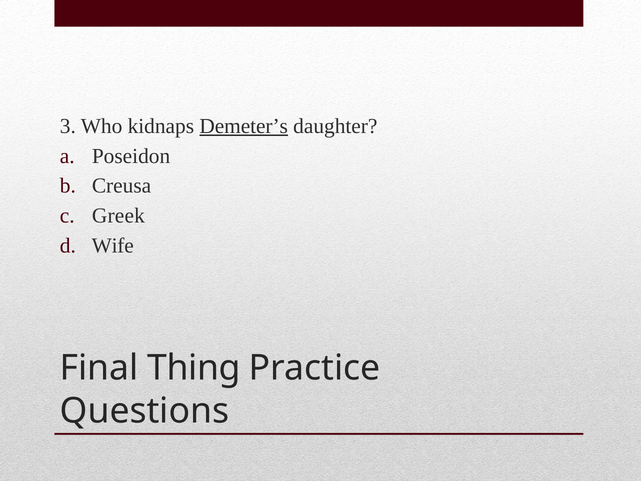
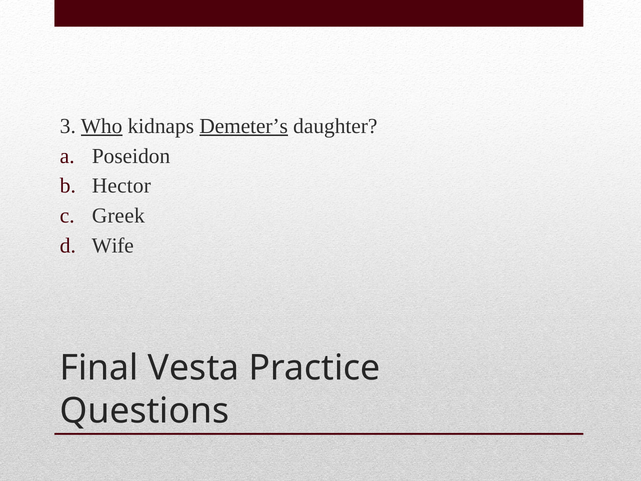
Who underline: none -> present
Creusa: Creusa -> Hector
Thing: Thing -> Vesta
